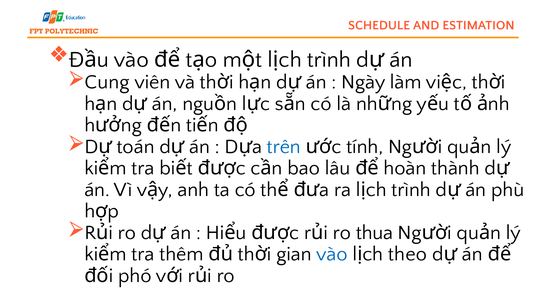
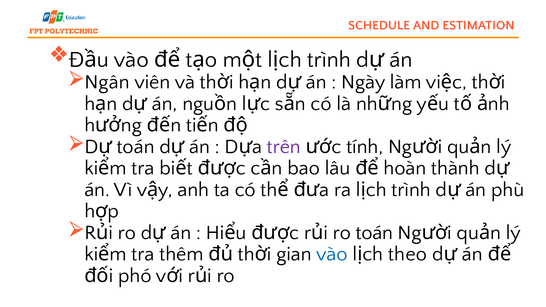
Cung: Cung -> Ngân
trên colour: blue -> purple
ro thua: thua -> toán
